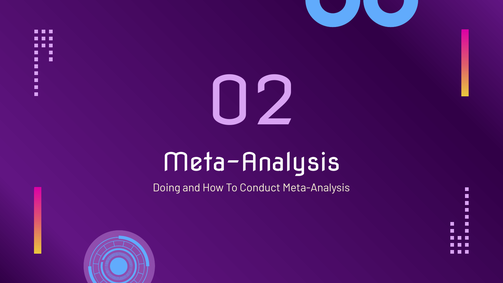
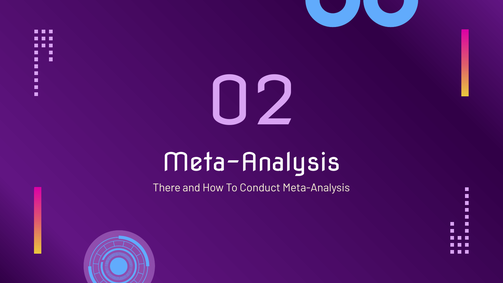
Doing: Doing -> There
